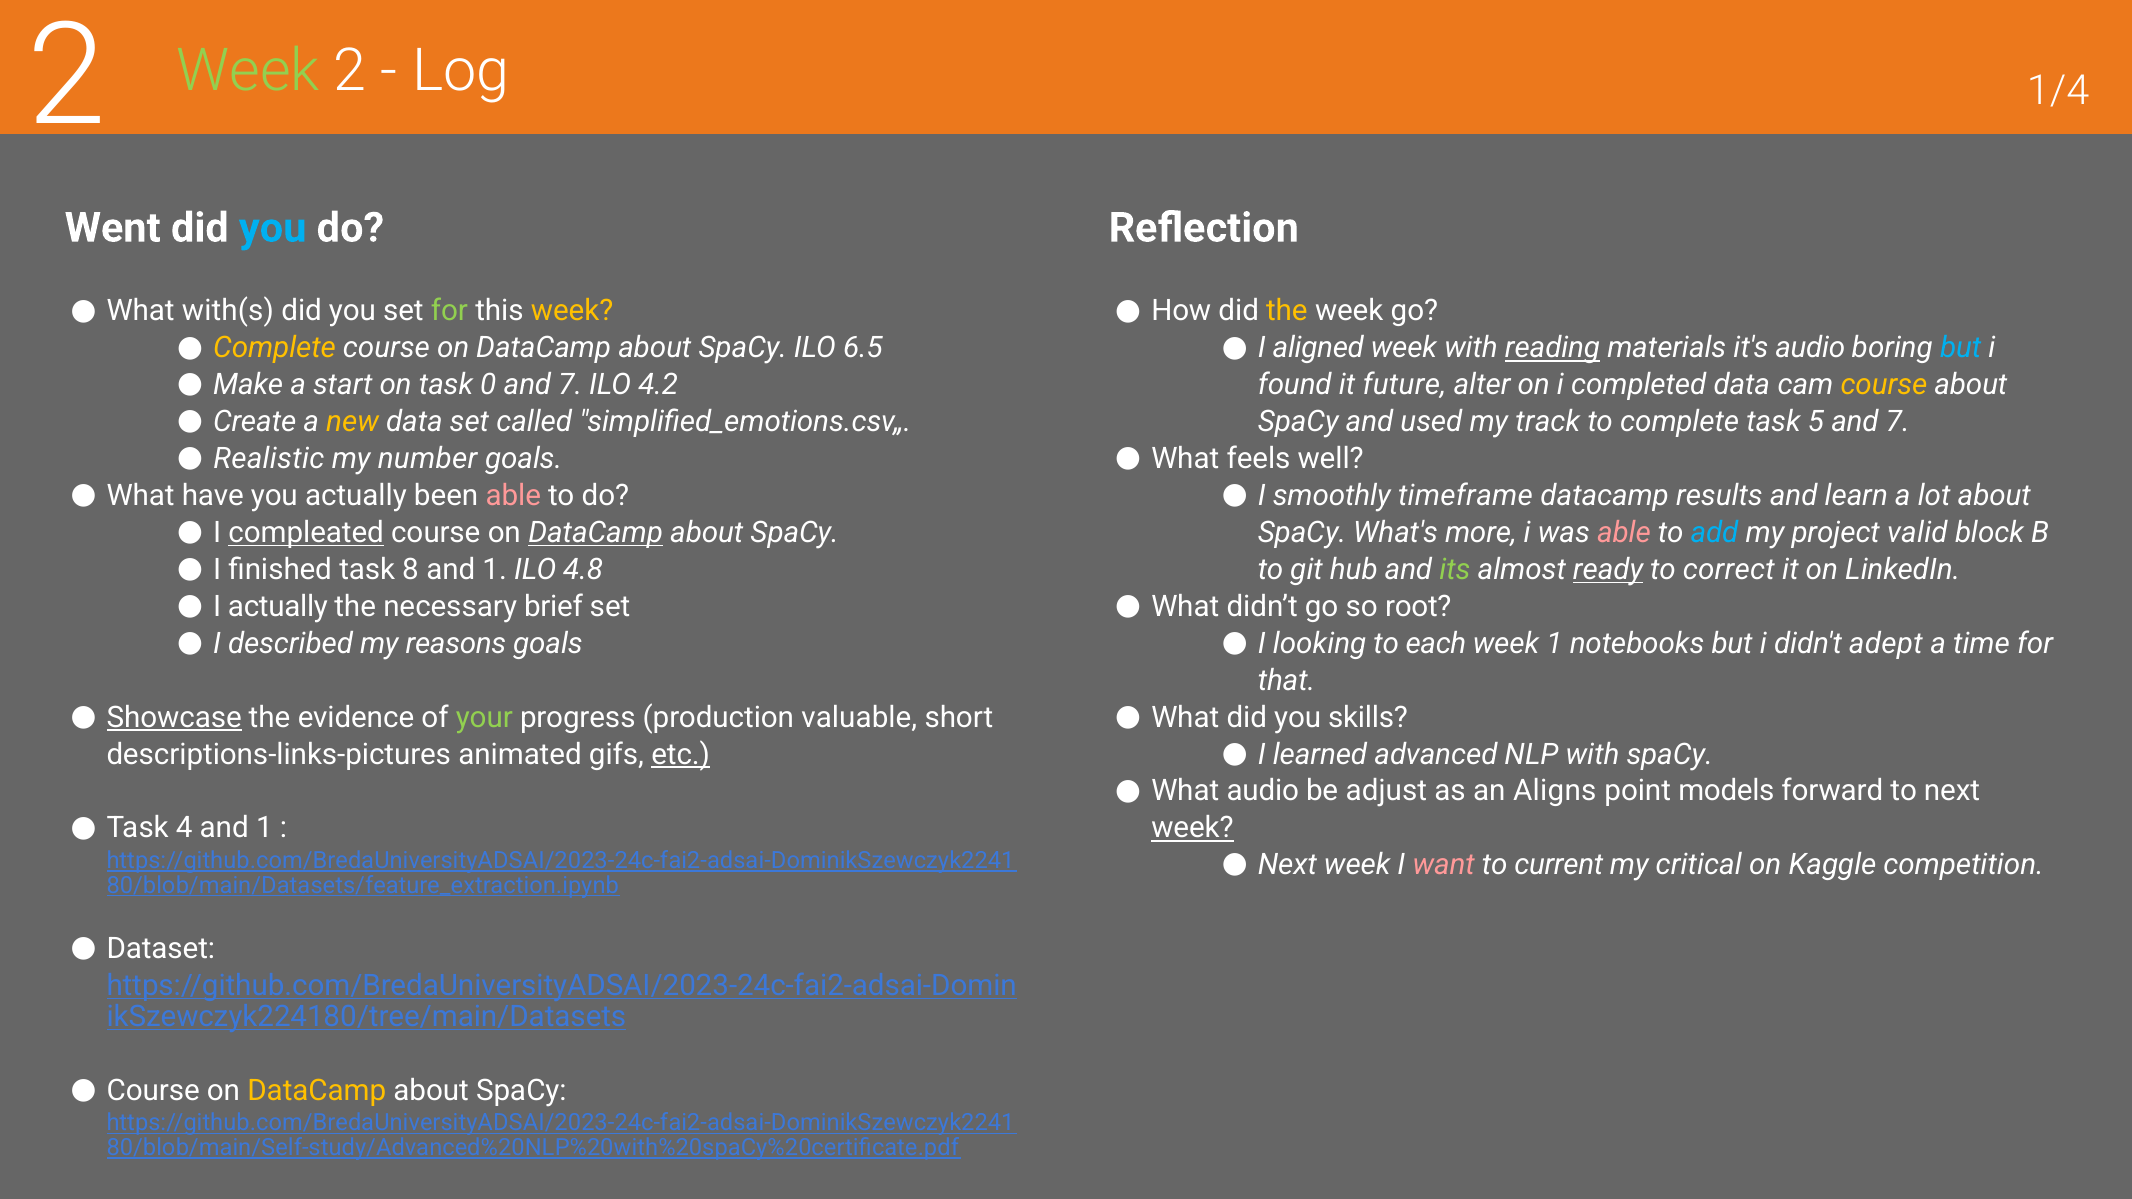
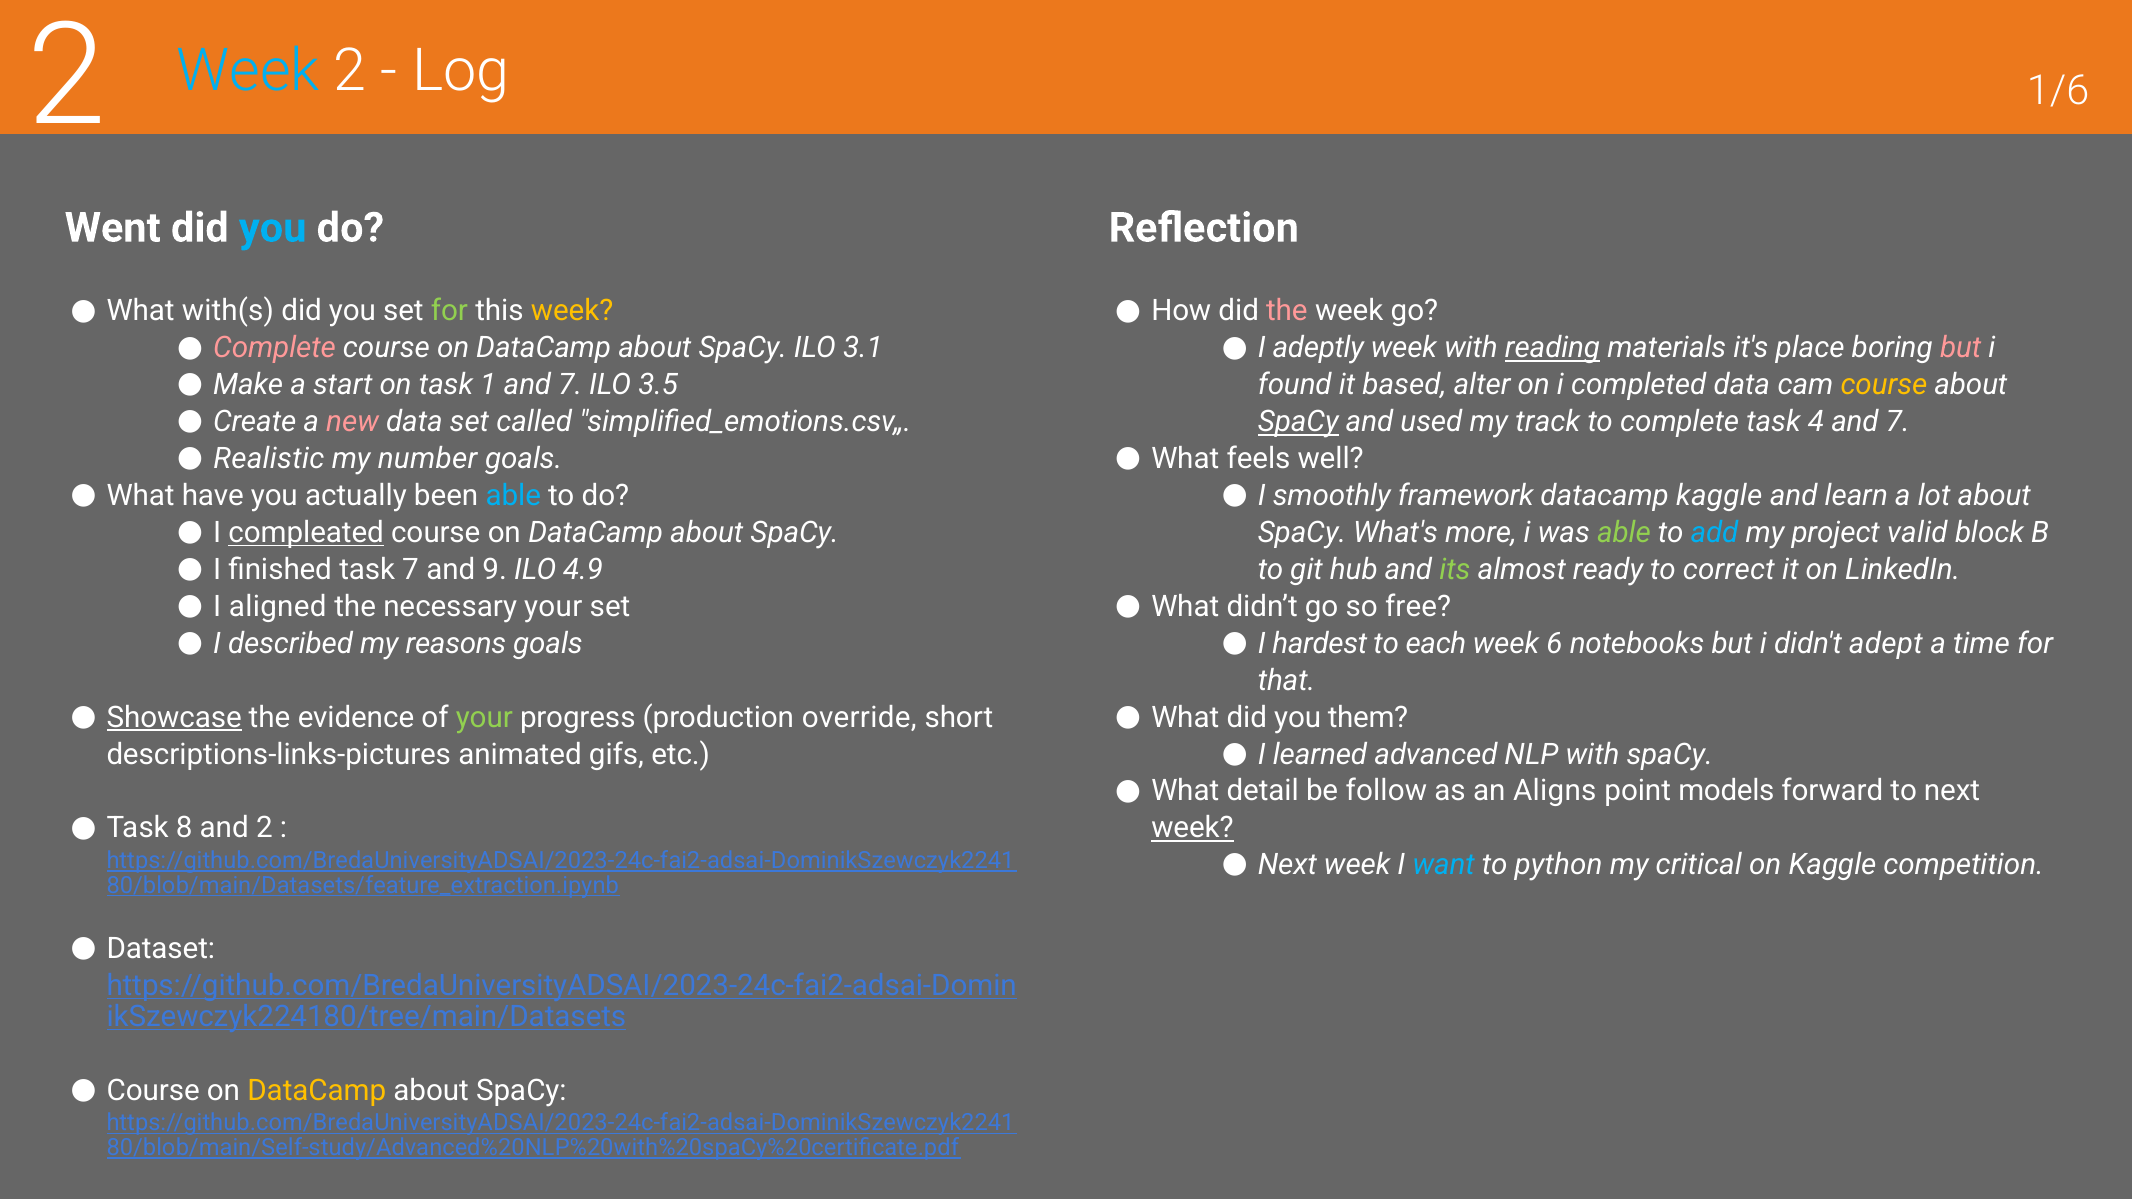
Week at (248, 71) colour: light green -> light blue
1/4: 1/4 -> 1/6
the at (1287, 311) colour: yellow -> pink
Complete at (275, 348) colour: yellow -> pink
6.5: 6.5 -> 3.1
aligned: aligned -> adeptly
it's audio: audio -> place
but at (1961, 348) colour: light blue -> pink
0: 0 -> 1
4.2: 4.2 -> 3.5
future: future -> based
new colour: yellow -> pink
SpaCy at (1298, 422) underline: none -> present
5: 5 -> 4
able at (513, 496) colour: pink -> light blue
timeframe: timeframe -> framework
datacamp results: results -> kaggle
DataCamp at (596, 533) underline: present -> none
able at (1624, 533) colour: pink -> light green
task 8: 8 -> 7
1 at (495, 570): 1 -> 9
4.8: 4.8 -> 4.9
ready underline: present -> none
I actually: actually -> aligned
necessary brief: brief -> your
root: root -> free
looking: looking -> hardest
week 1: 1 -> 6
valuable: valuable -> override
skills: skills -> them
etc underline: present -> none
What audio: audio -> detail
adjust: adjust -> follow
4: 4 -> 8
1 at (264, 828): 1 -> 2
want colour: pink -> light blue
current: current -> python
